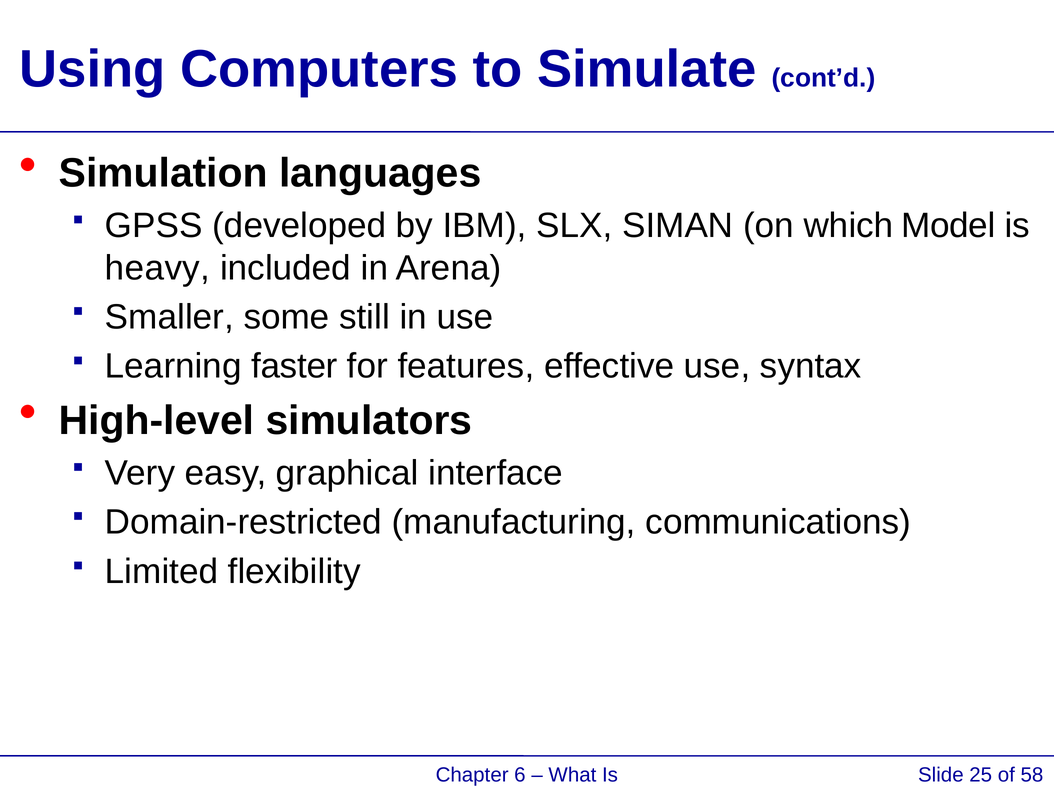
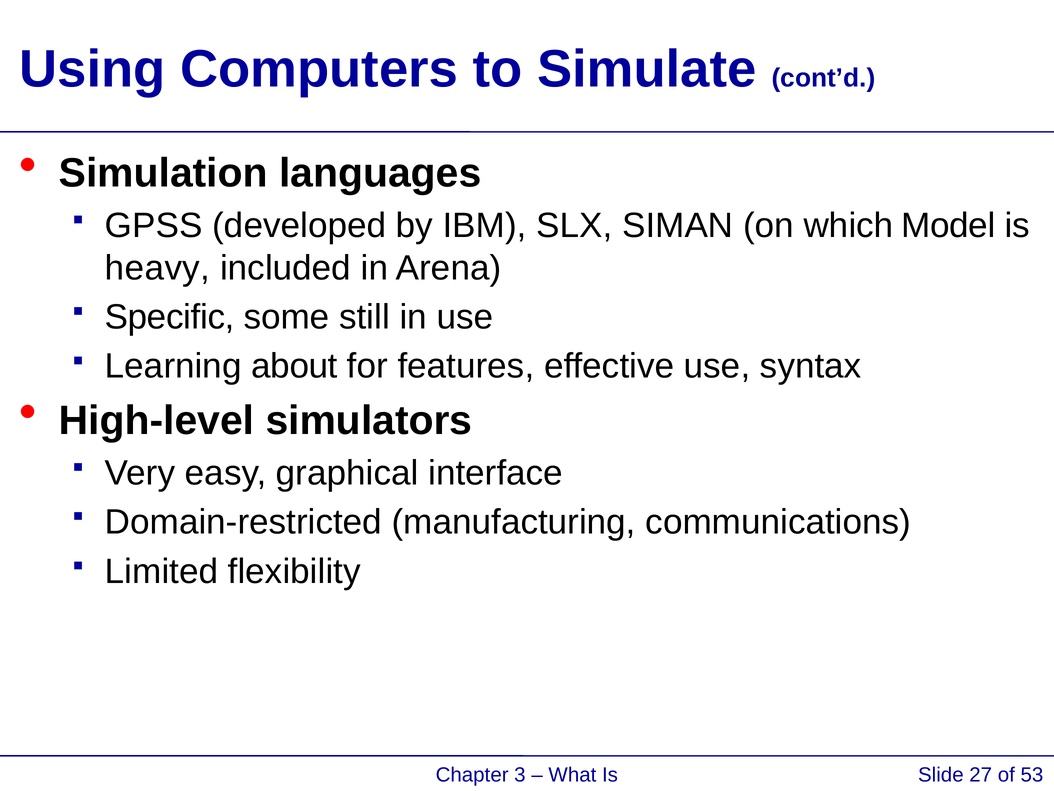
Smaller: Smaller -> Specific
faster: faster -> about
6: 6 -> 3
25: 25 -> 27
58: 58 -> 53
